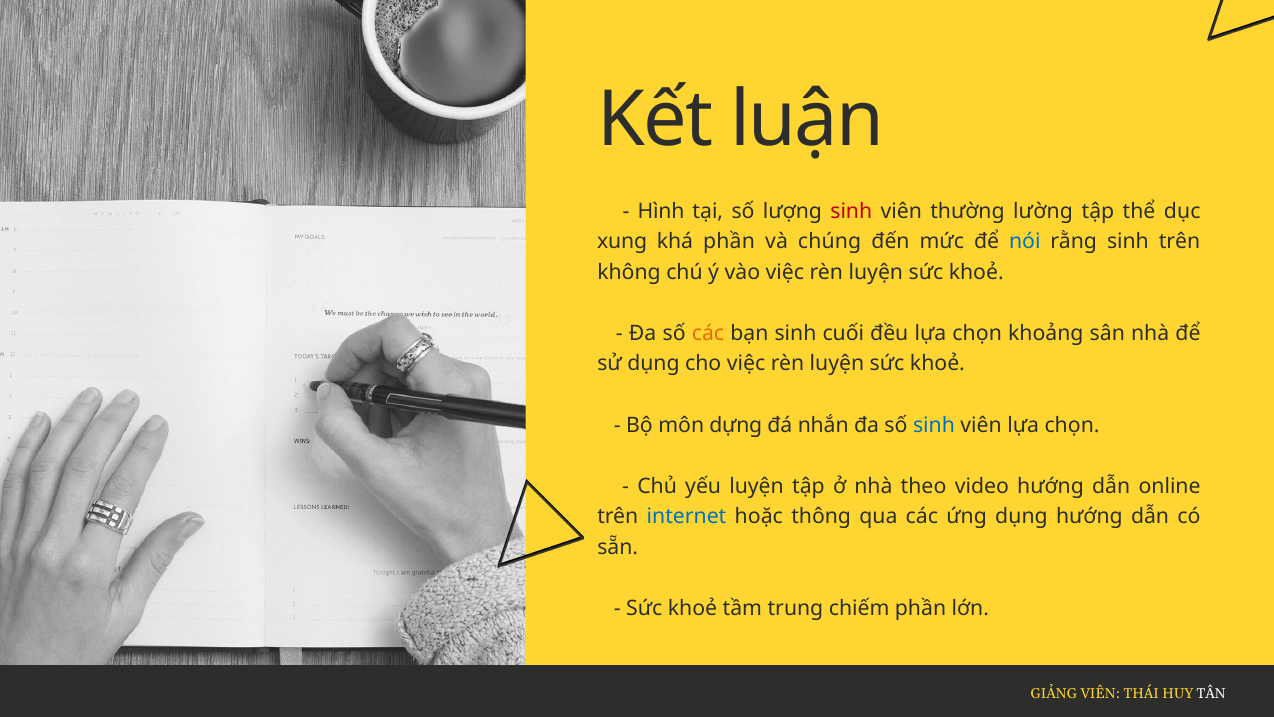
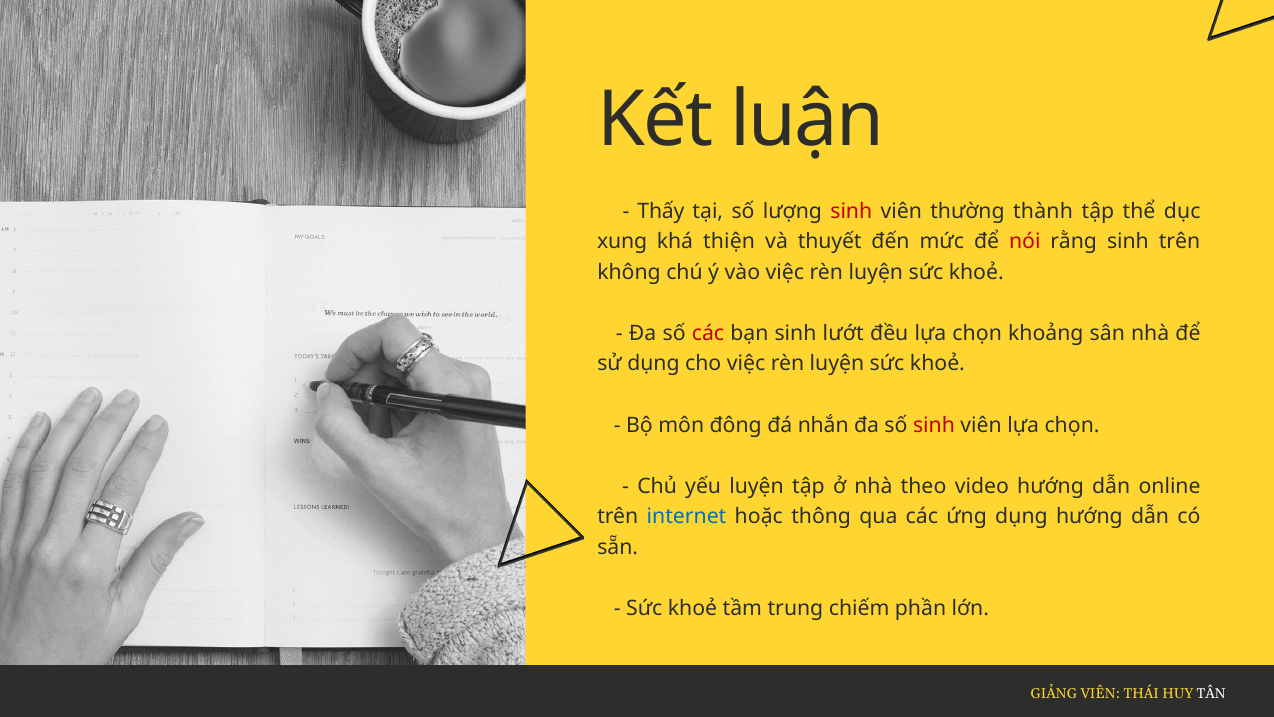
Hình: Hình -> Thấy
lường: lường -> thành
khá phần: phần -> thiện
chúng: chúng -> thuyết
nói colour: blue -> red
các at (708, 333) colour: orange -> red
cuối: cuối -> lướt
dựng: dựng -> đông
sinh at (934, 425) colour: blue -> red
